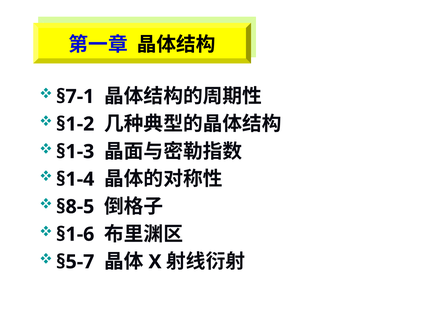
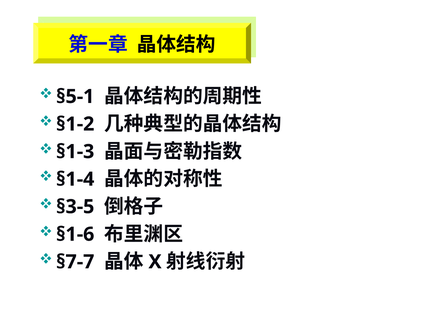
§7-1: §7-1 -> §5-1
§8-5: §8-5 -> §3-5
§5-7: §5-7 -> §7-7
